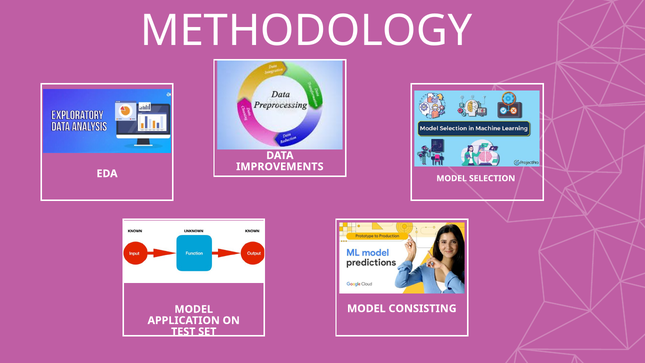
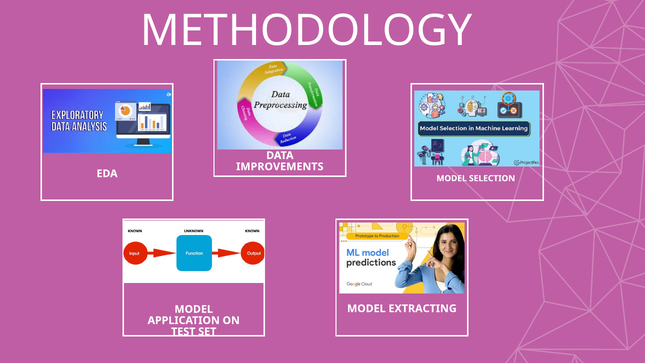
CONSISTING: CONSISTING -> EXTRACTING
